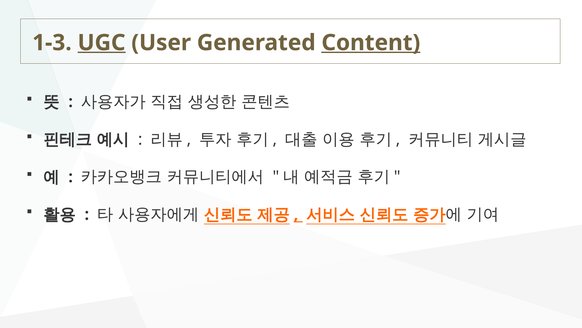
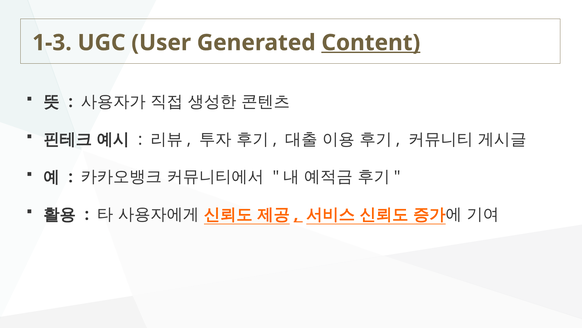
UGC underline: present -> none
